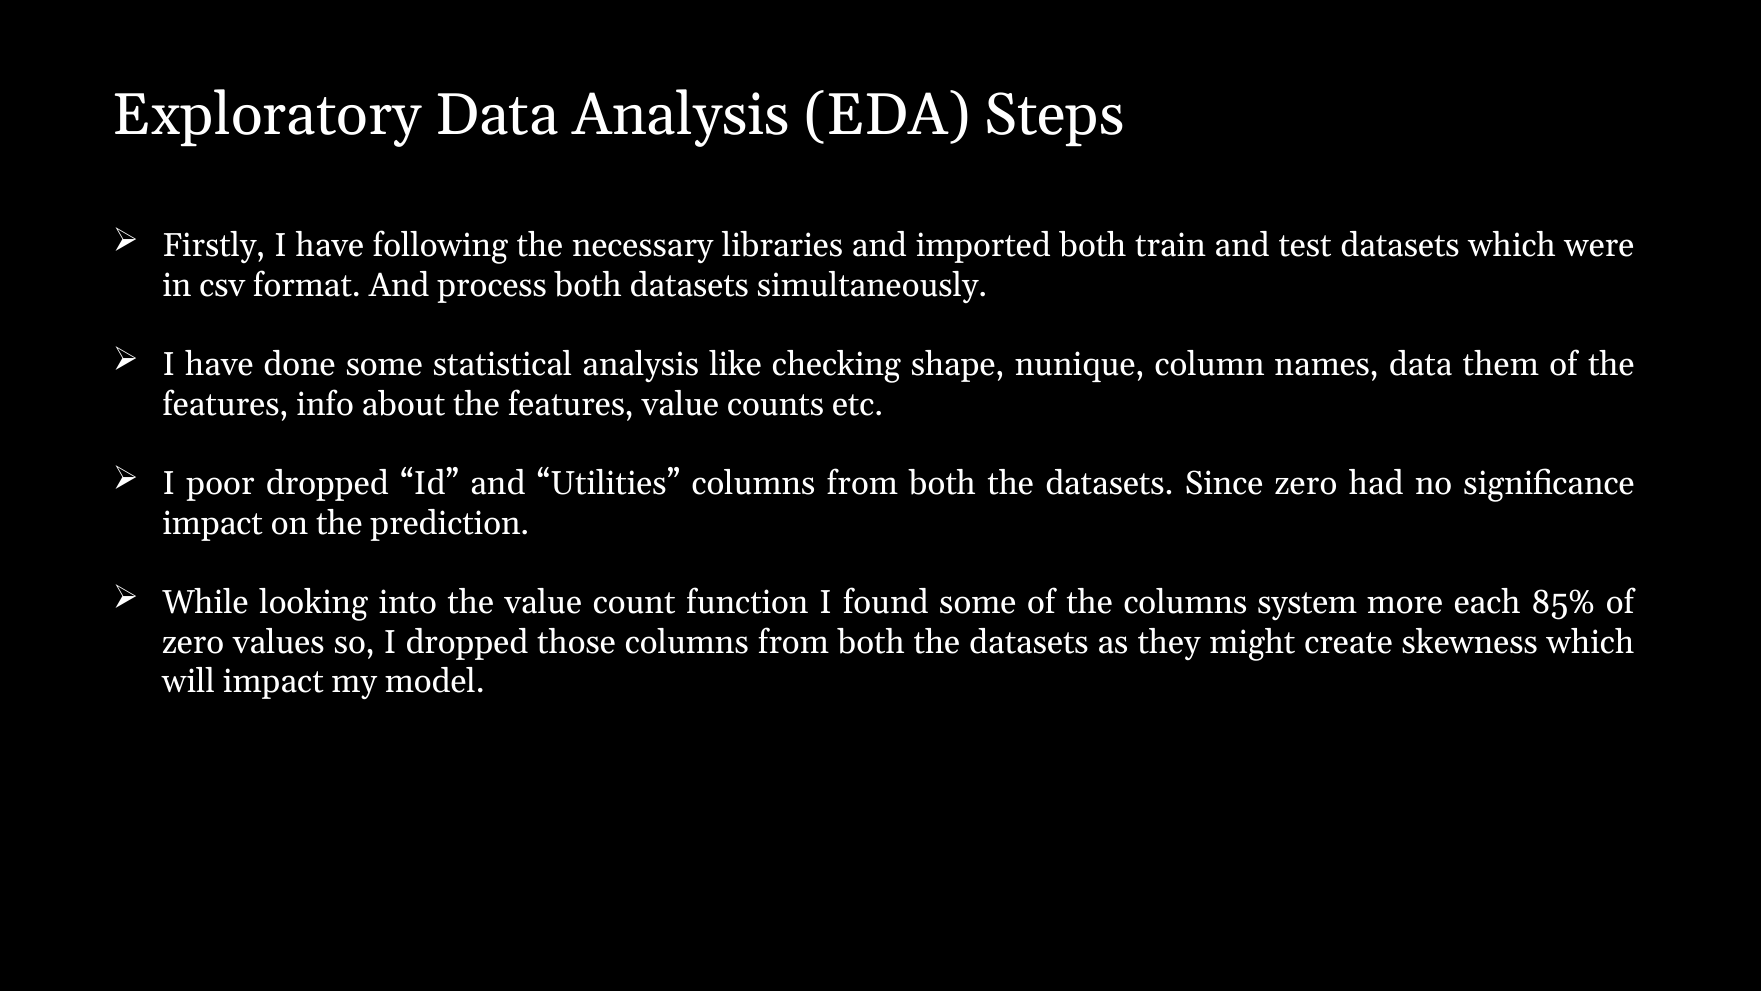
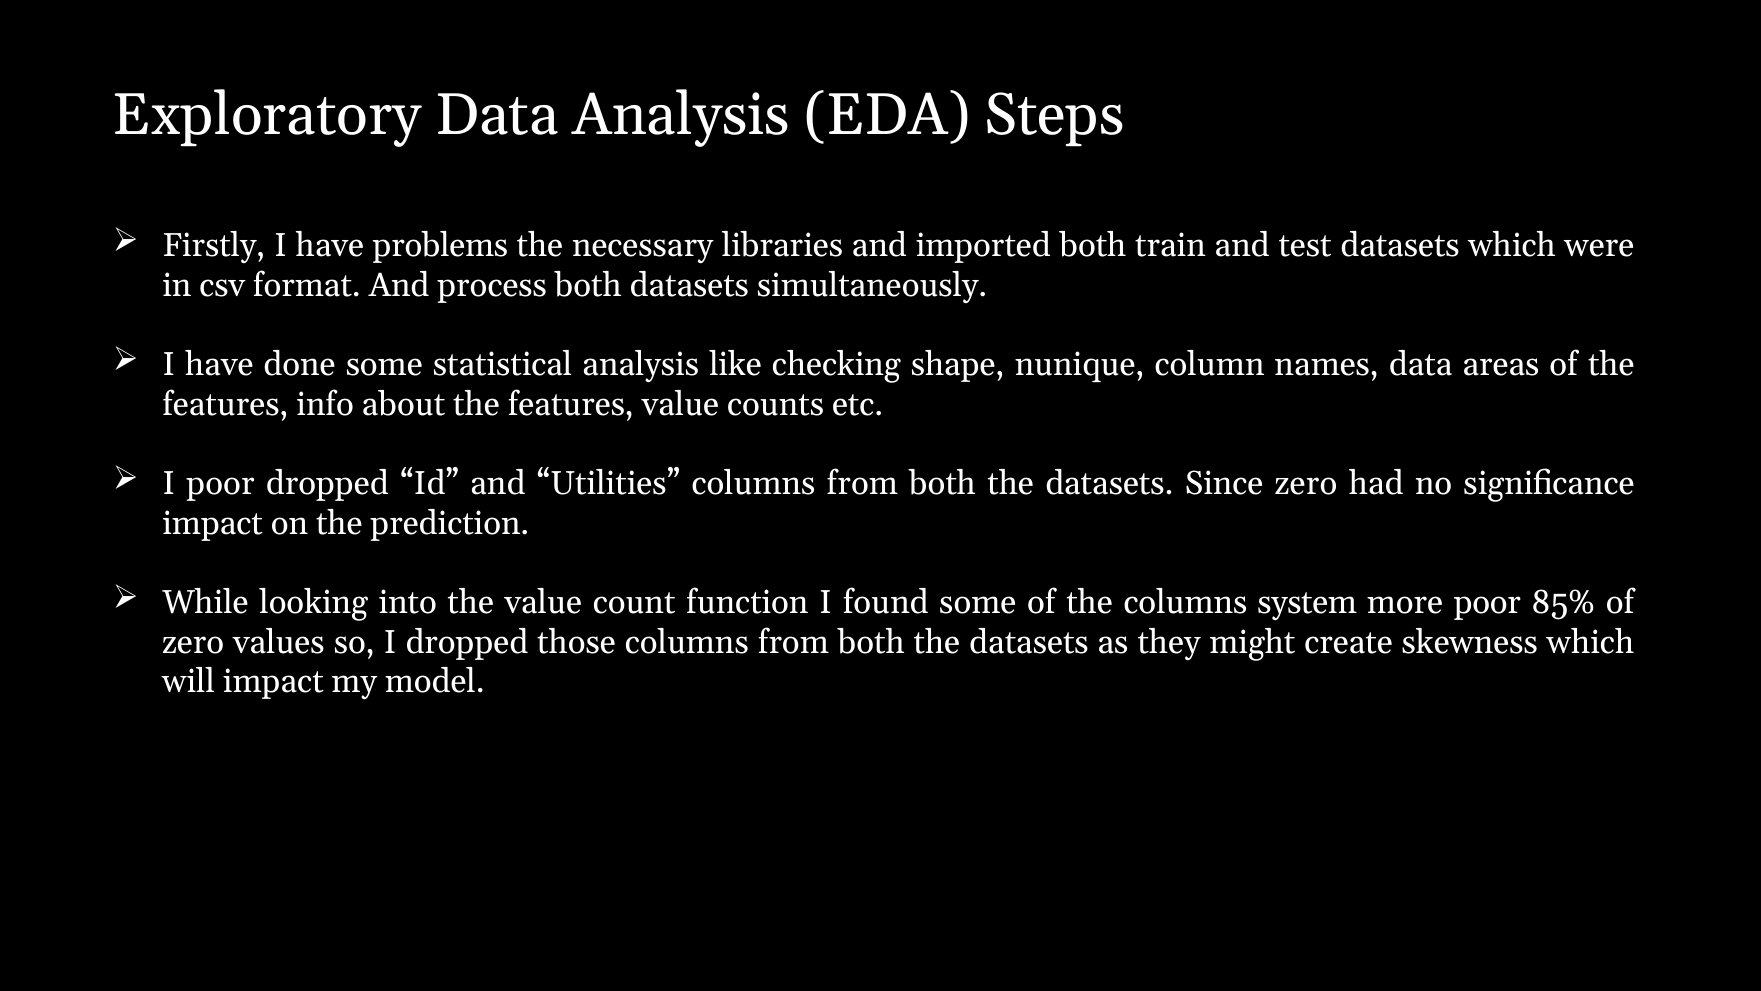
following: following -> problems
them: them -> areas
more each: each -> poor
